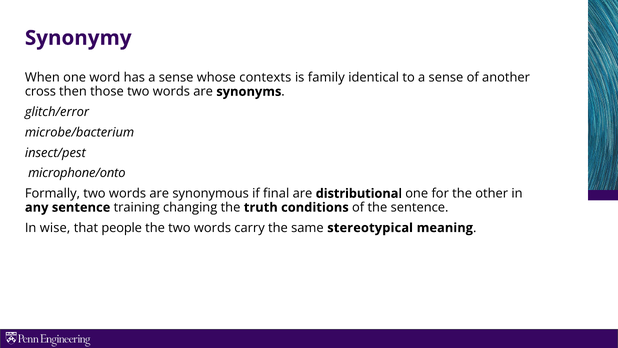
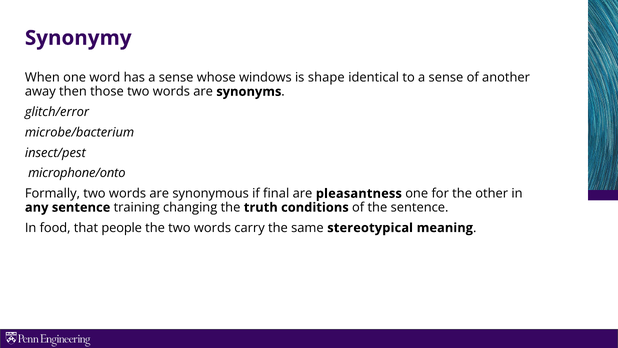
contexts: contexts -> windows
family: family -> shape
cross: cross -> away
distributional: distributional -> pleasantness
wise: wise -> food
